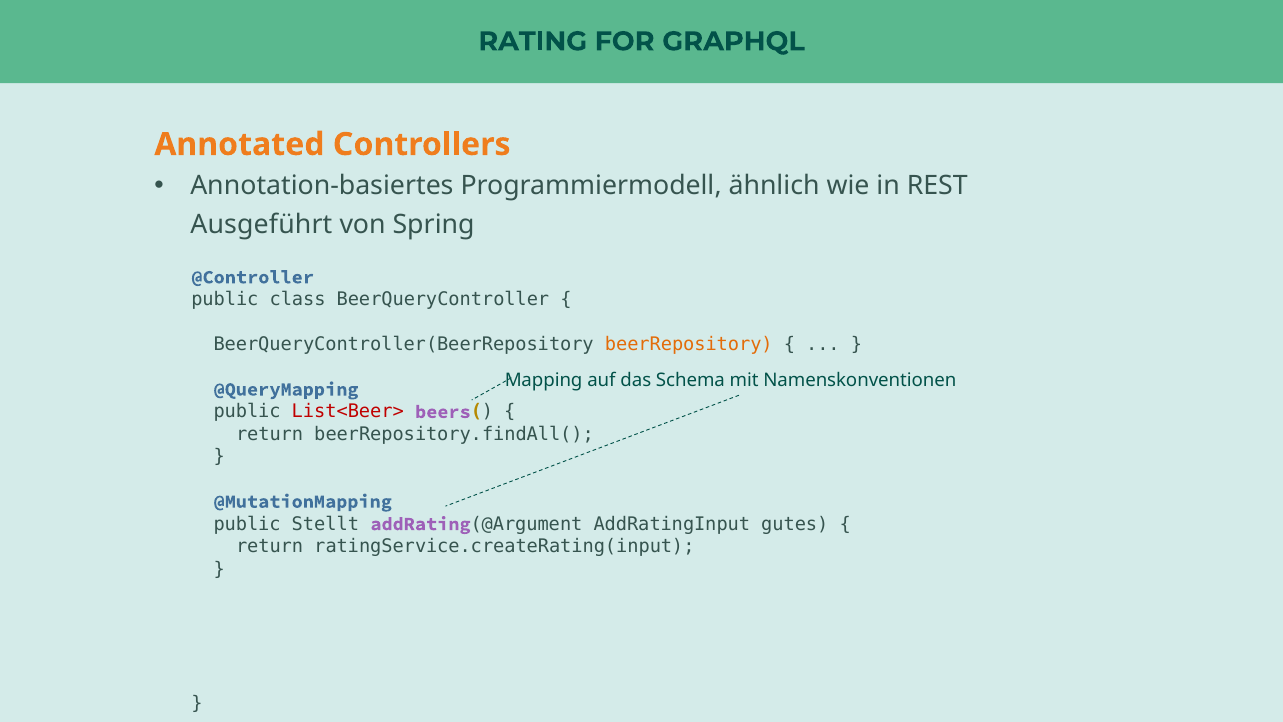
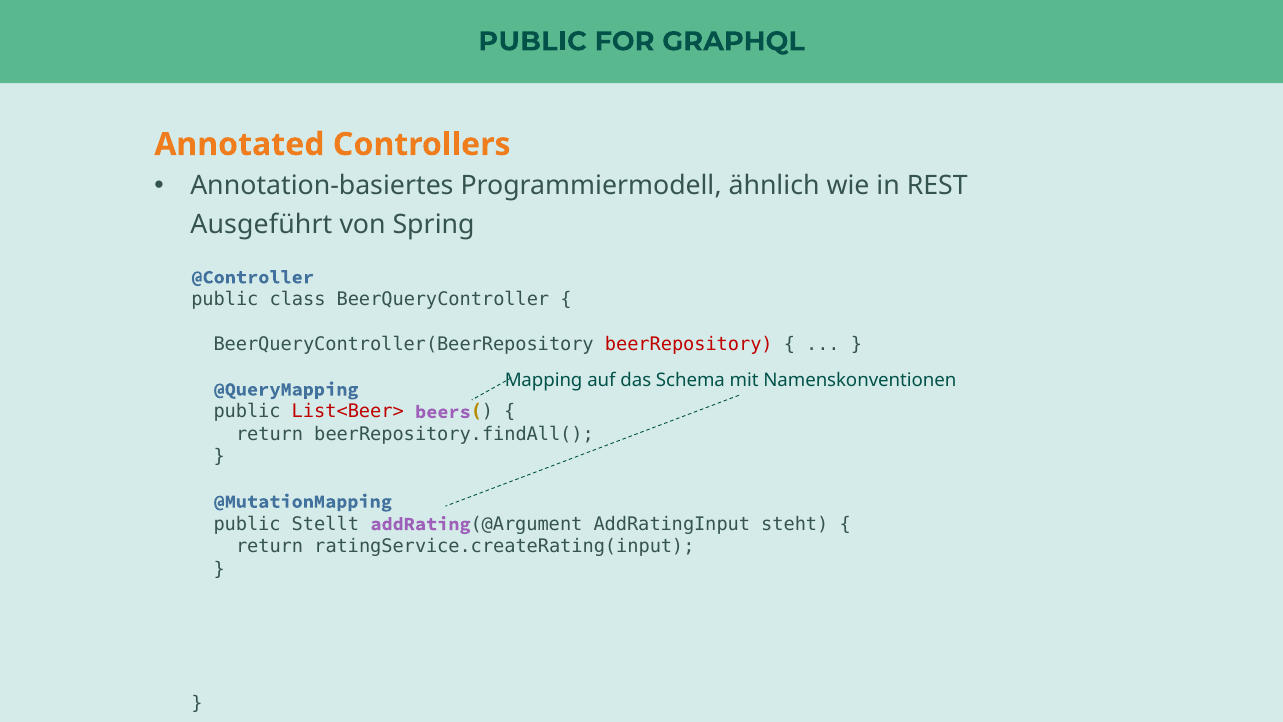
RATING at (533, 41): RATING -> PUBLIC
beerRepository colour: orange -> red
gutes: gutes -> steht
